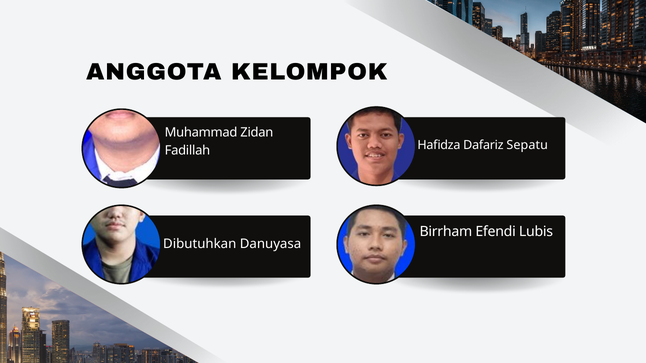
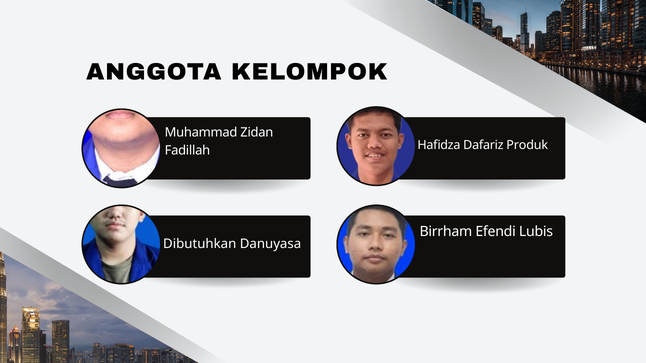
Sepatu: Sepatu -> Produk
